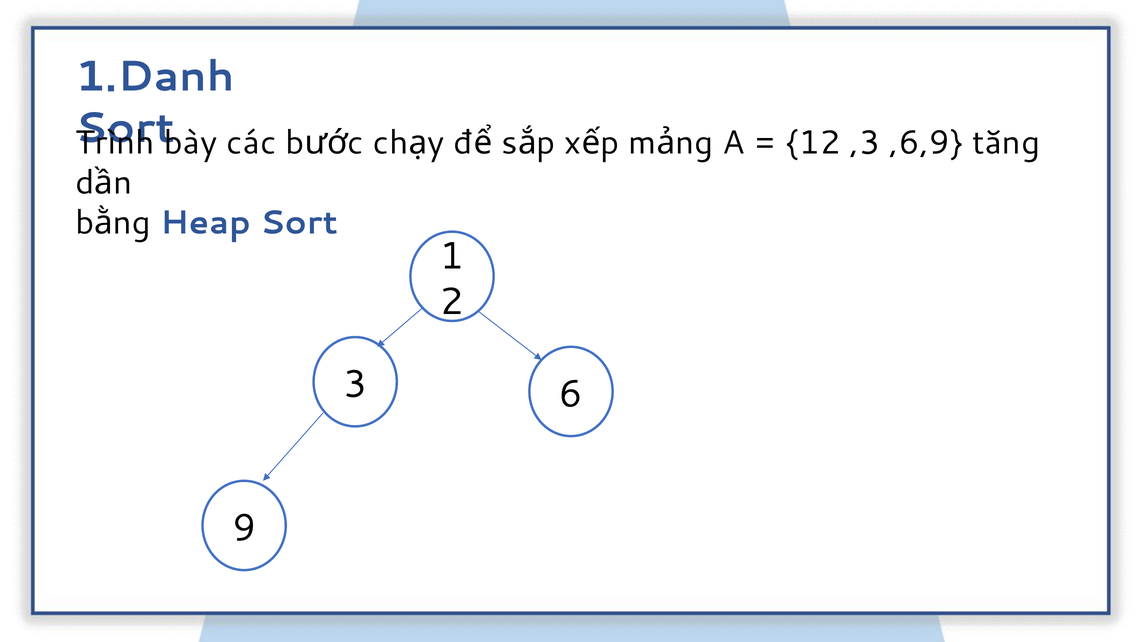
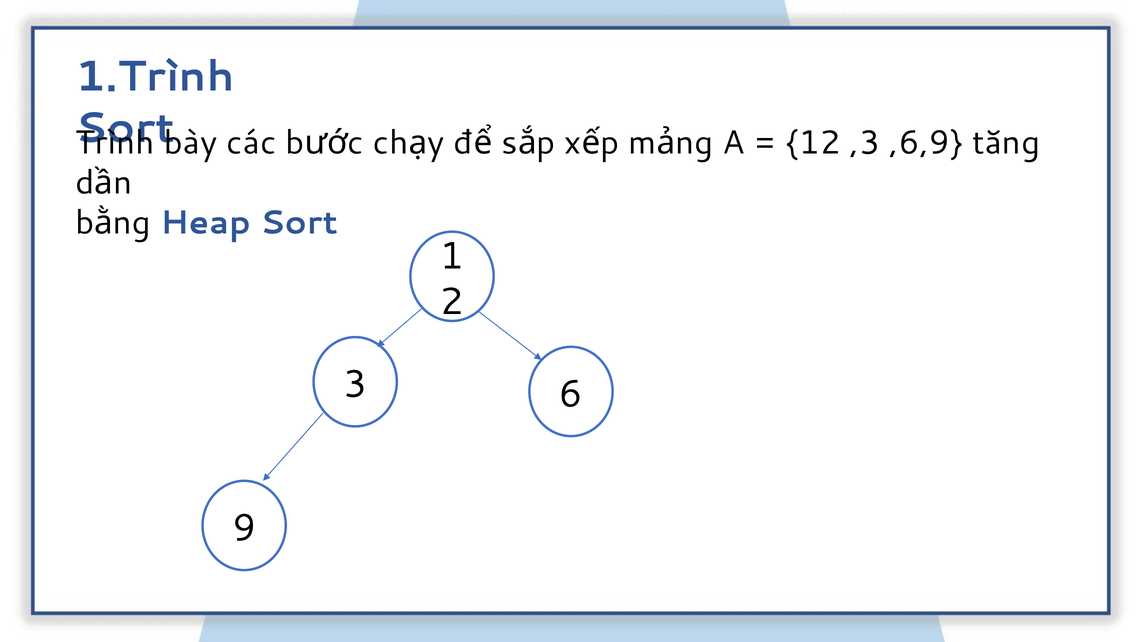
1.Danh: 1.Danh -> 1.Trình
